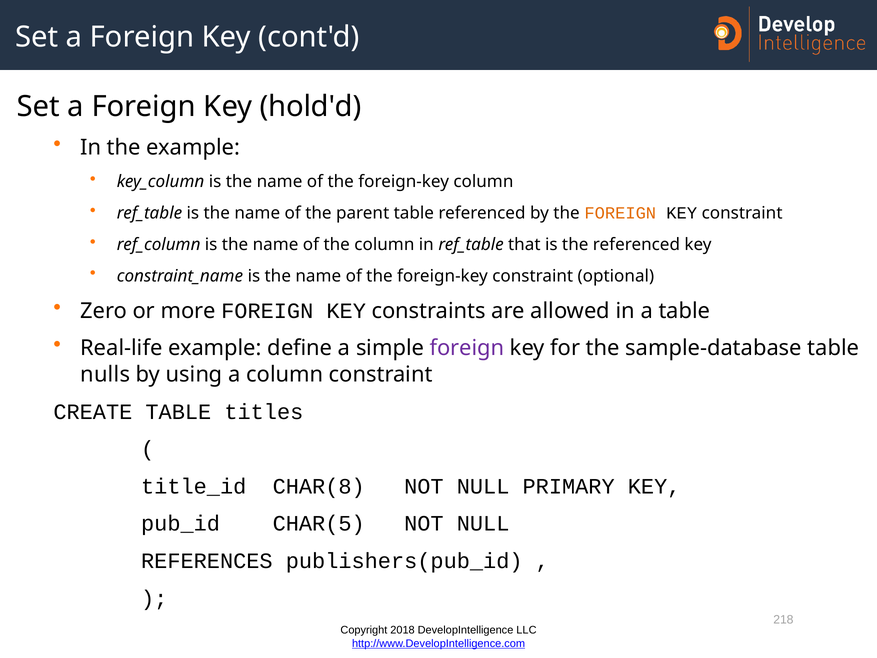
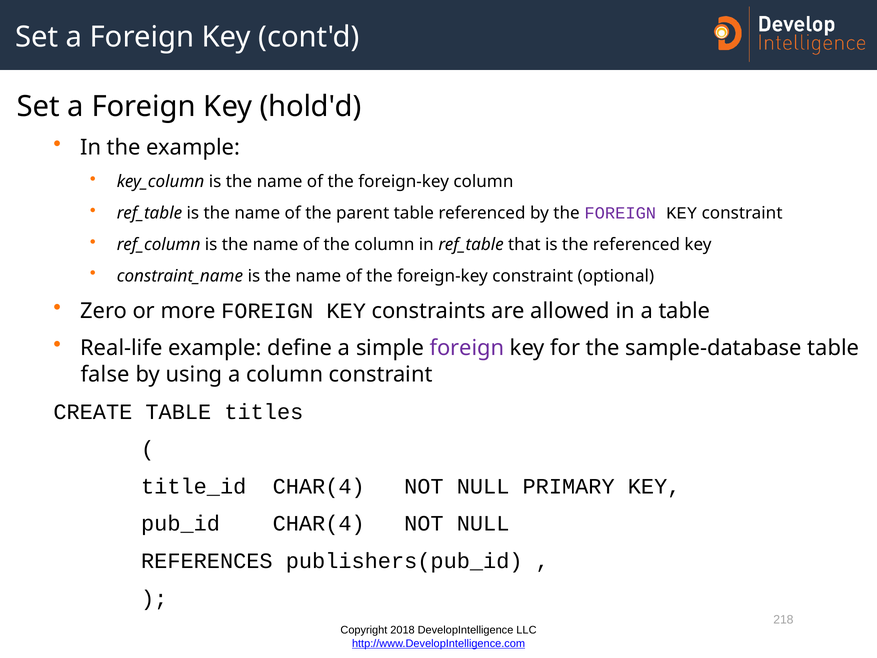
FOREIGN at (620, 213) colour: orange -> purple
nulls: nulls -> false
title_id CHAR(8: CHAR(8 -> CHAR(4
pub_id CHAR(5: CHAR(5 -> CHAR(4
